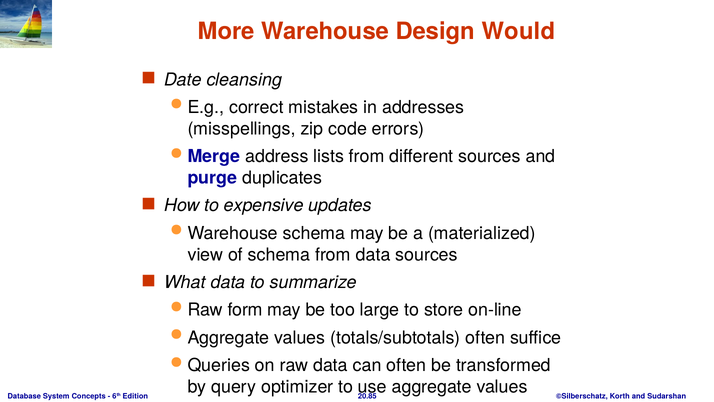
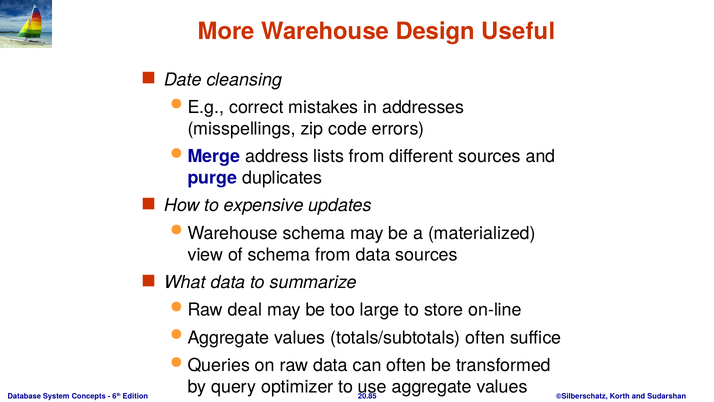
Would: Would -> Useful
form: form -> deal
